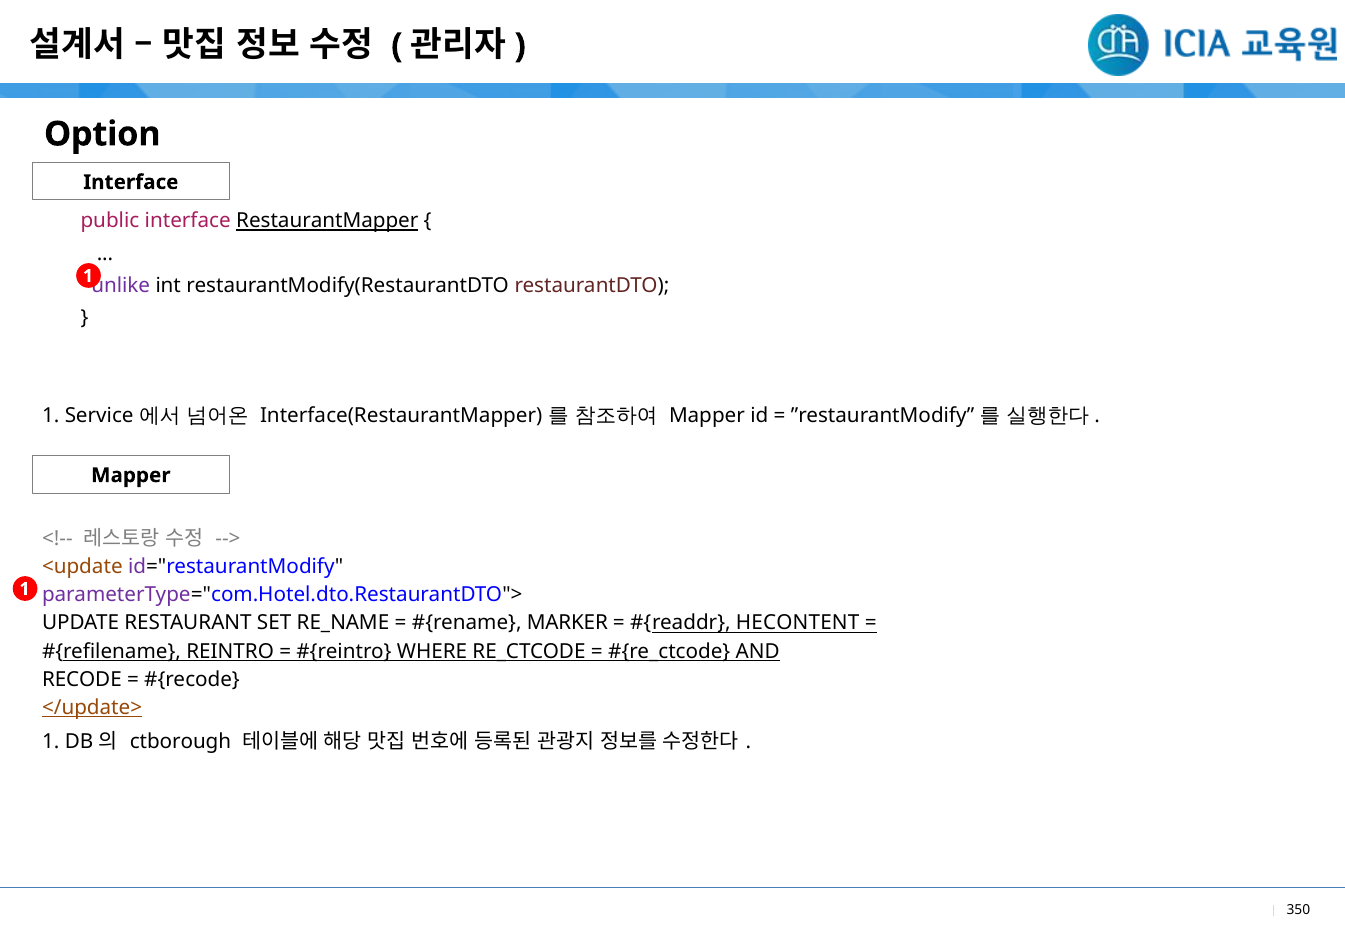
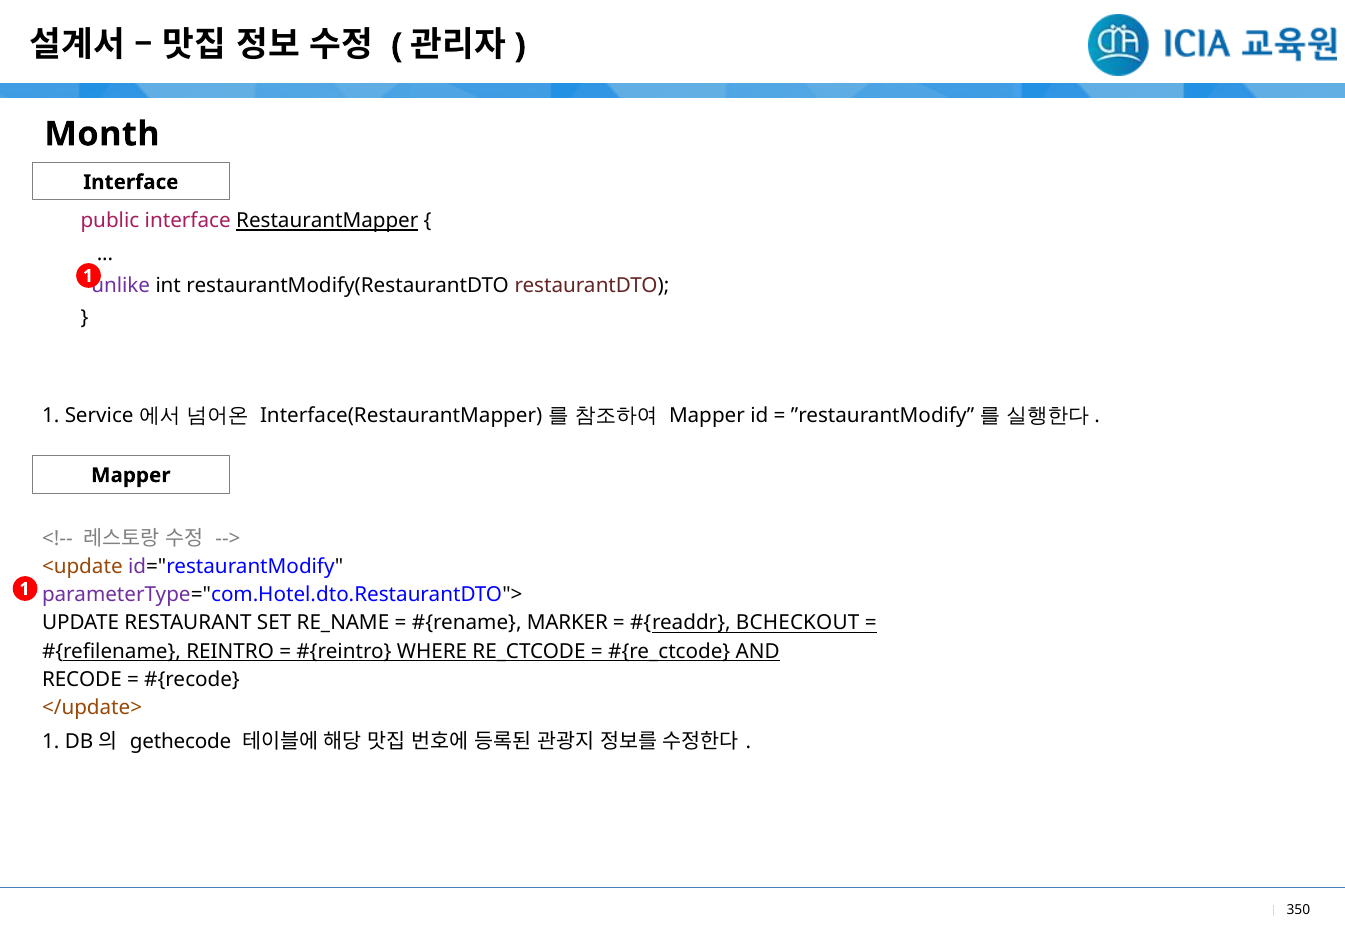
Option: Option -> Month
HECONTENT: HECONTENT -> BCHECKOUT
</update> underline: present -> none
ctborough: ctborough -> gethecode
